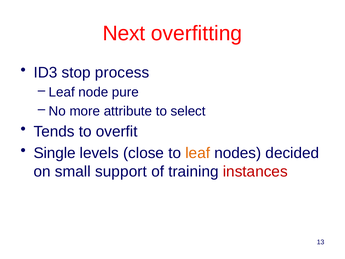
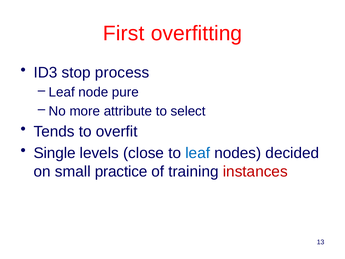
Next: Next -> First
leaf at (198, 153) colour: orange -> blue
support: support -> practice
